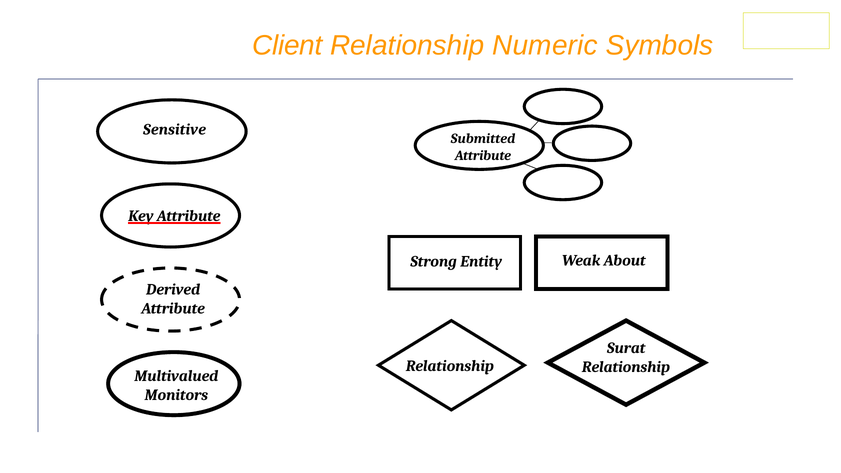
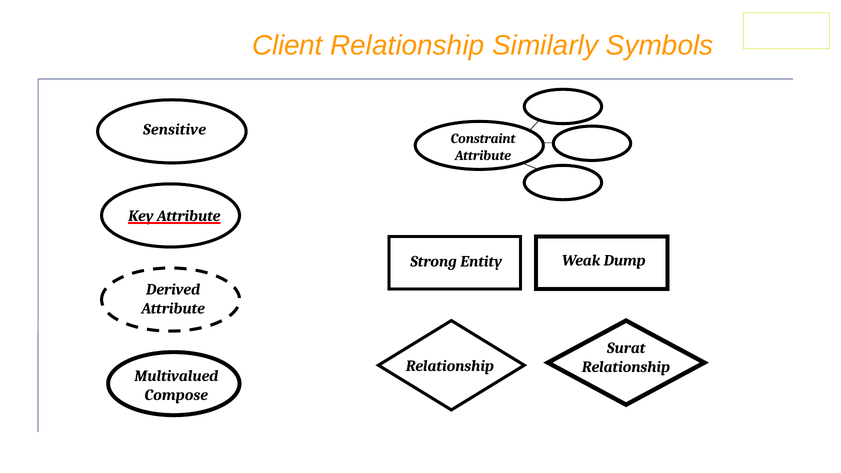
Numeric: Numeric -> Similarly
Submitted: Submitted -> Constraint
About: About -> Dump
Monitors: Monitors -> Compose
